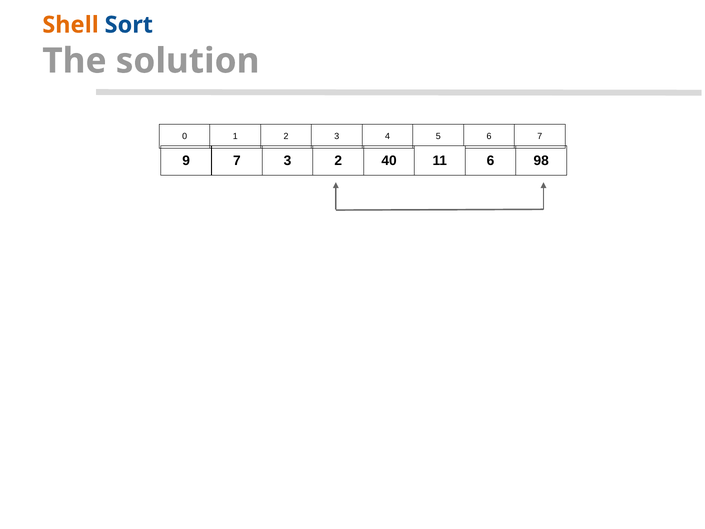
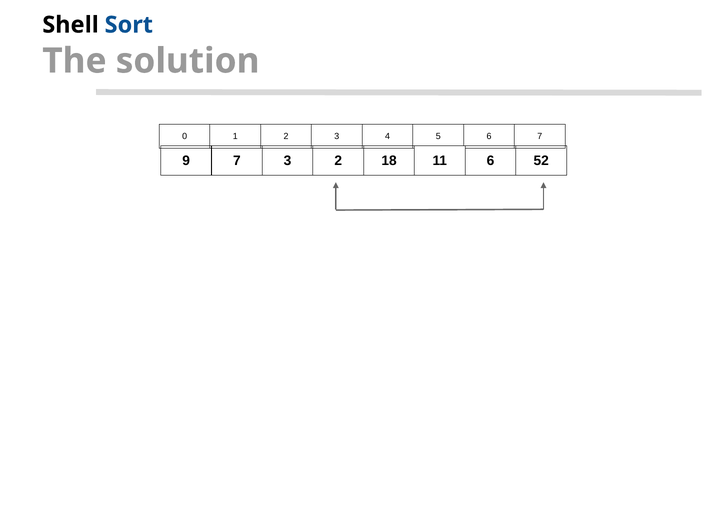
Shell colour: orange -> black
40: 40 -> 18
98: 98 -> 52
